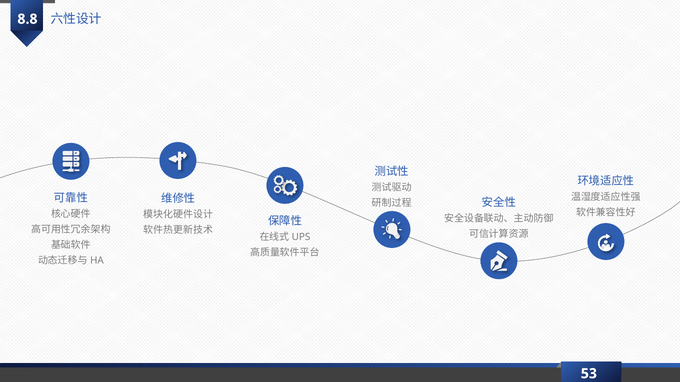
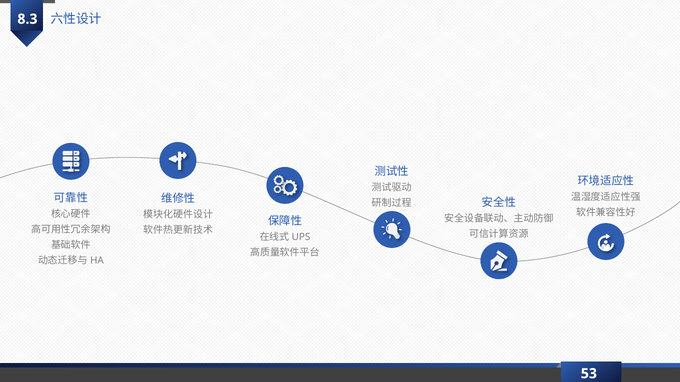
8.8: 8.8 -> 8.3
